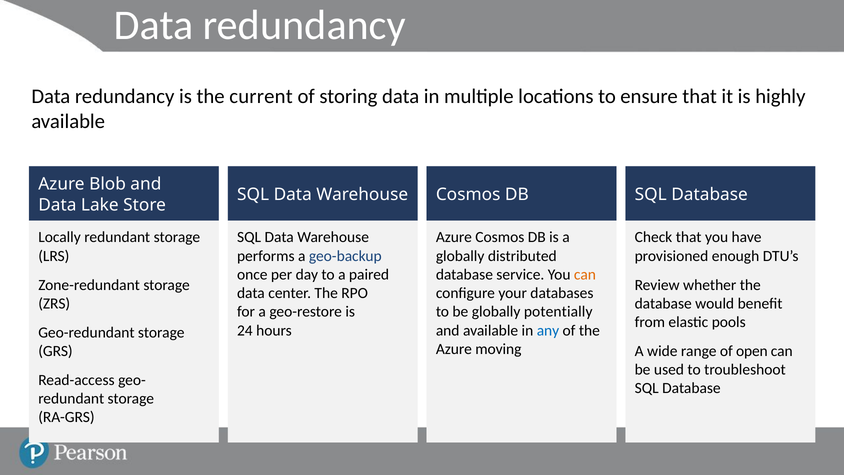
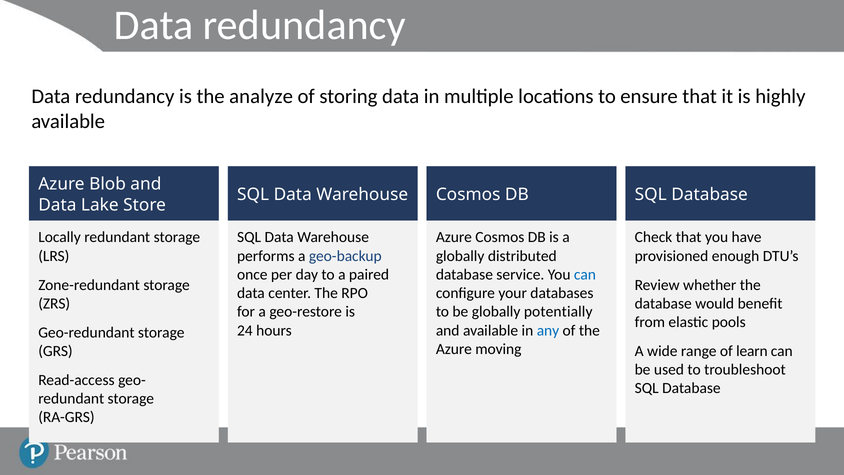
current: current -> analyze
can at (585, 274) colour: orange -> blue
open: open -> learn
